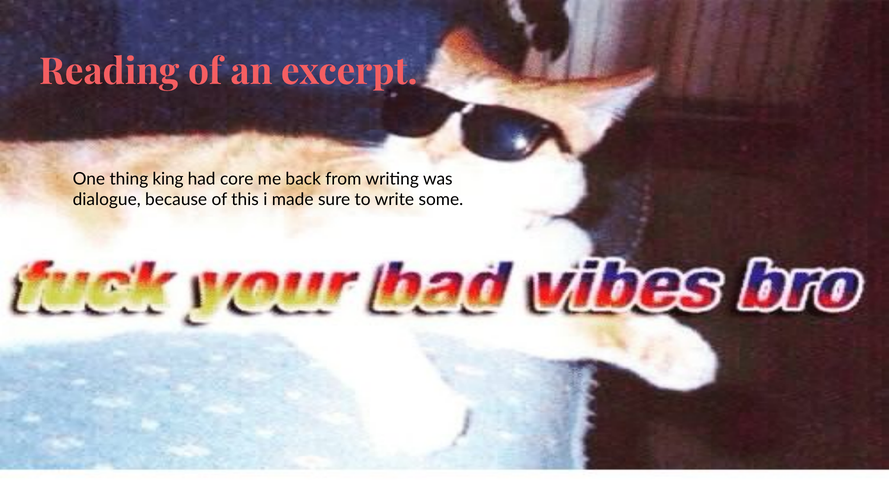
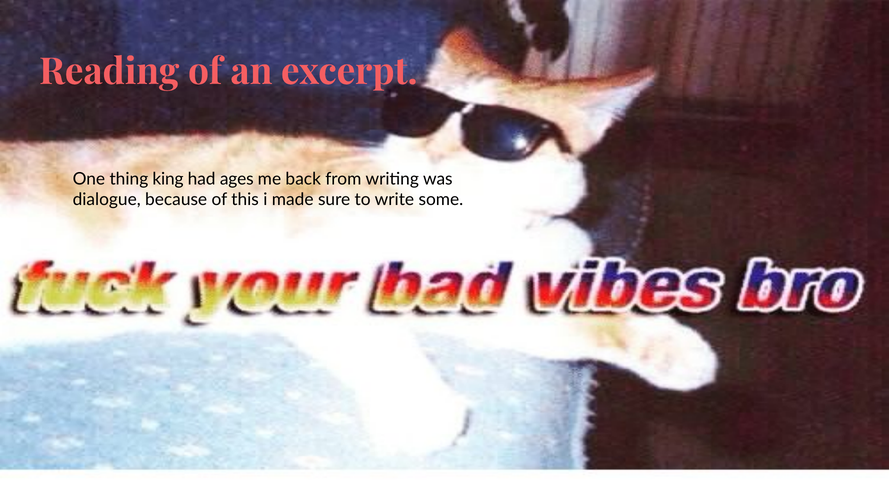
core: core -> ages
